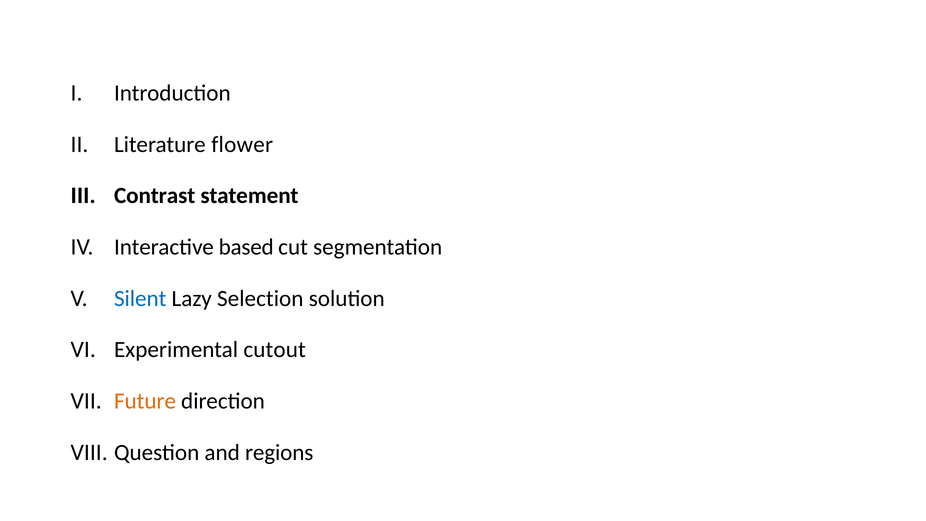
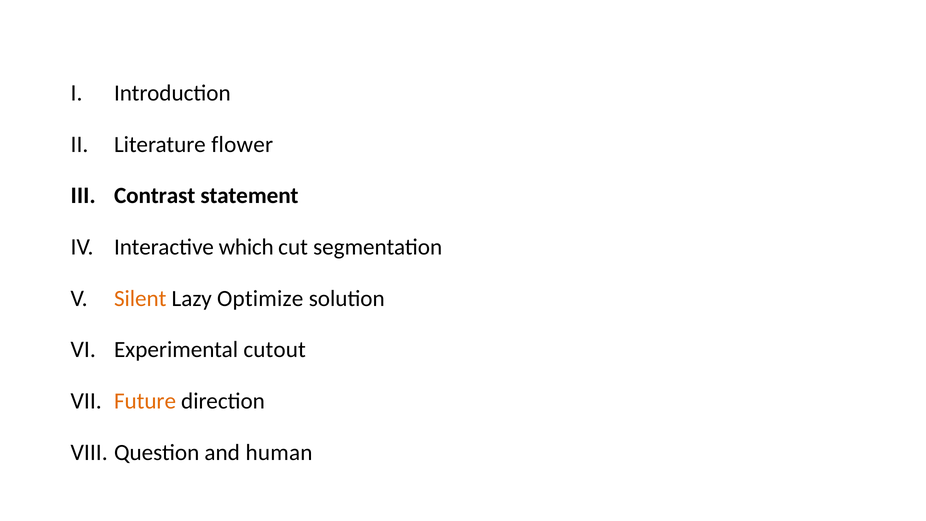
based: based -> which
Silent colour: blue -> orange
Selection: Selection -> Optimize
regions: regions -> human
